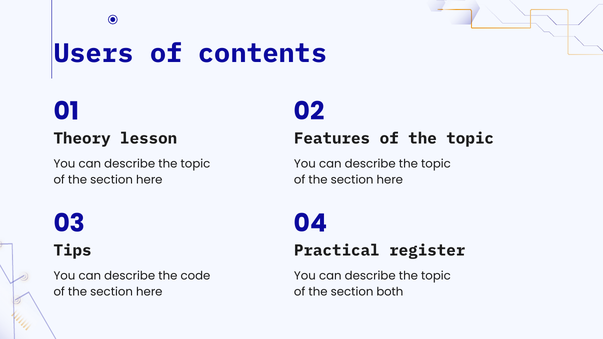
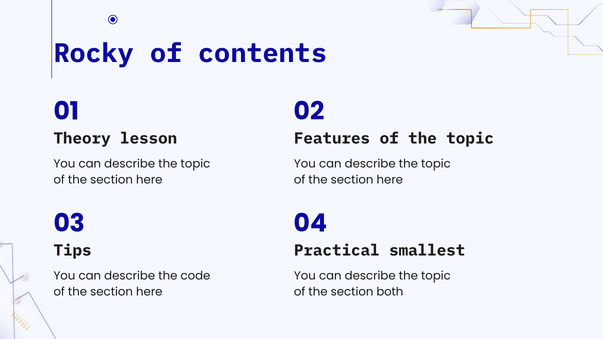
Users: Users -> Rocky
register: register -> smallest
